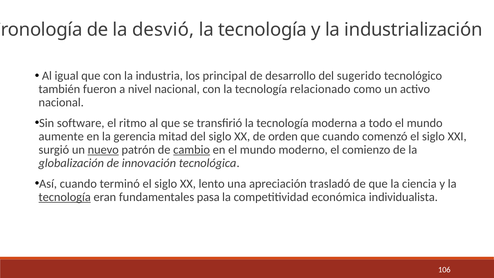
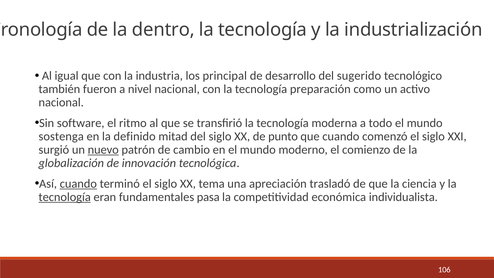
desvió: desvió -> dentro
relacionado: relacionado -> preparación
aumente: aumente -> sostenga
gerencia: gerencia -> definido
orden: orden -> punto
cambio underline: present -> none
cuando at (78, 184) underline: none -> present
lento: lento -> tema
